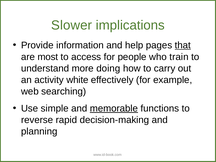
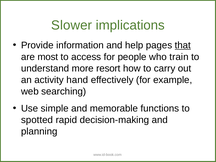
doing: doing -> resort
white: white -> hand
memorable underline: present -> none
reverse: reverse -> spotted
